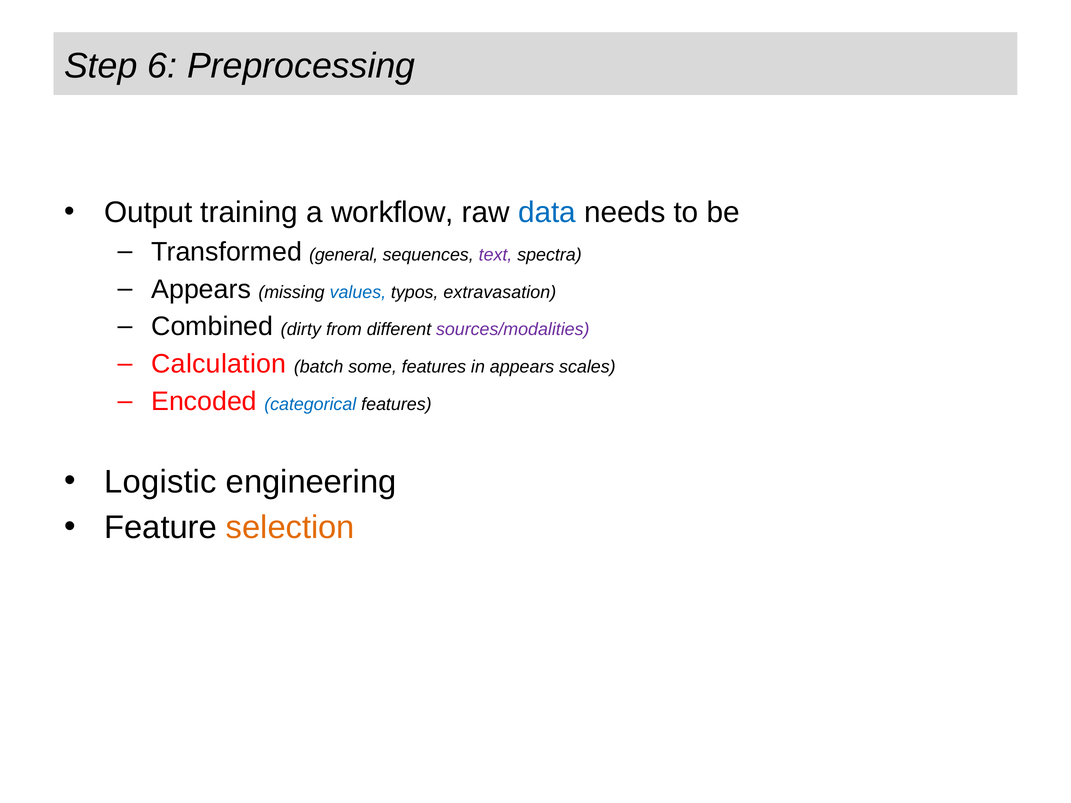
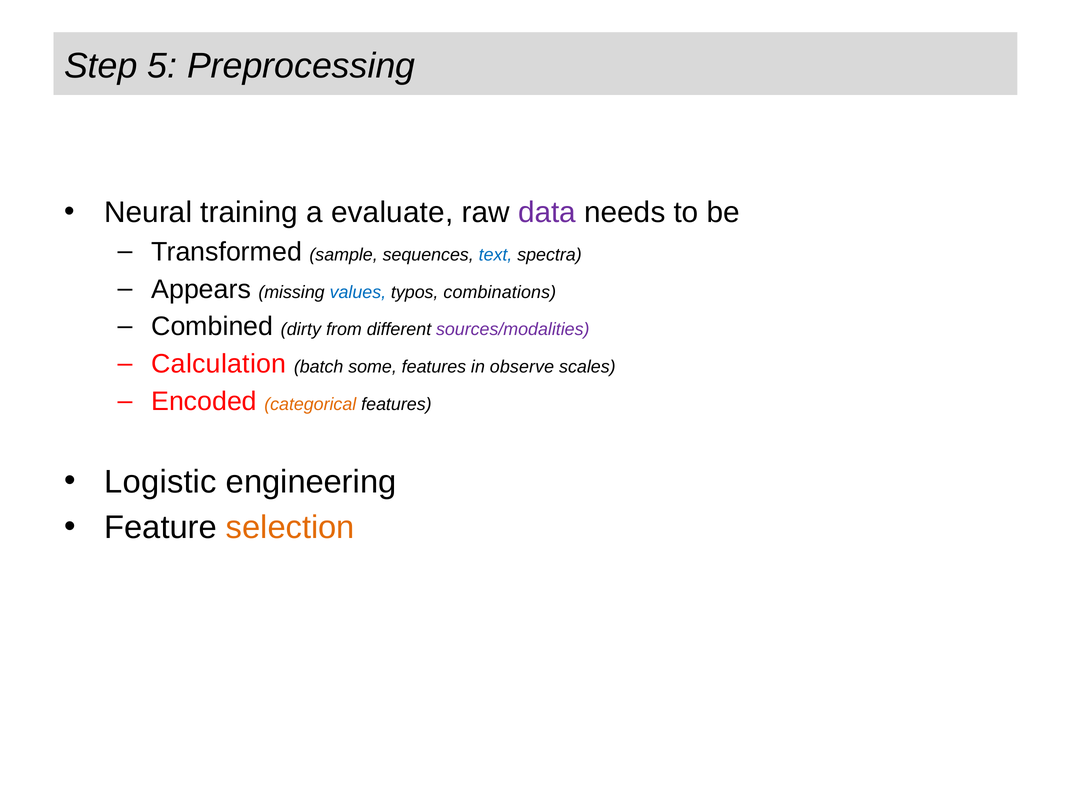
6: 6 -> 5
Output: Output -> Neural
workflow: workflow -> evaluate
data colour: blue -> purple
general: general -> sample
text colour: purple -> blue
extravasation: extravasation -> combinations
in appears: appears -> observe
categorical colour: blue -> orange
